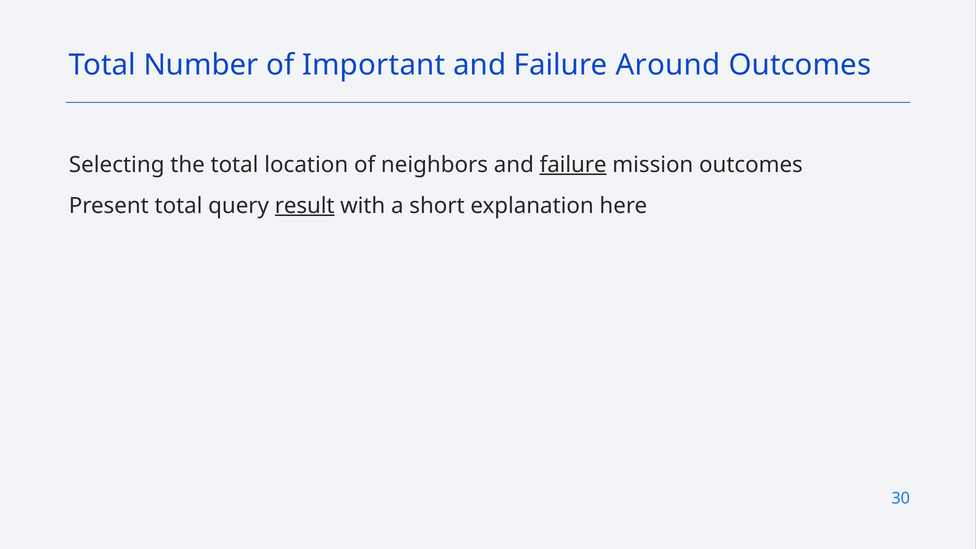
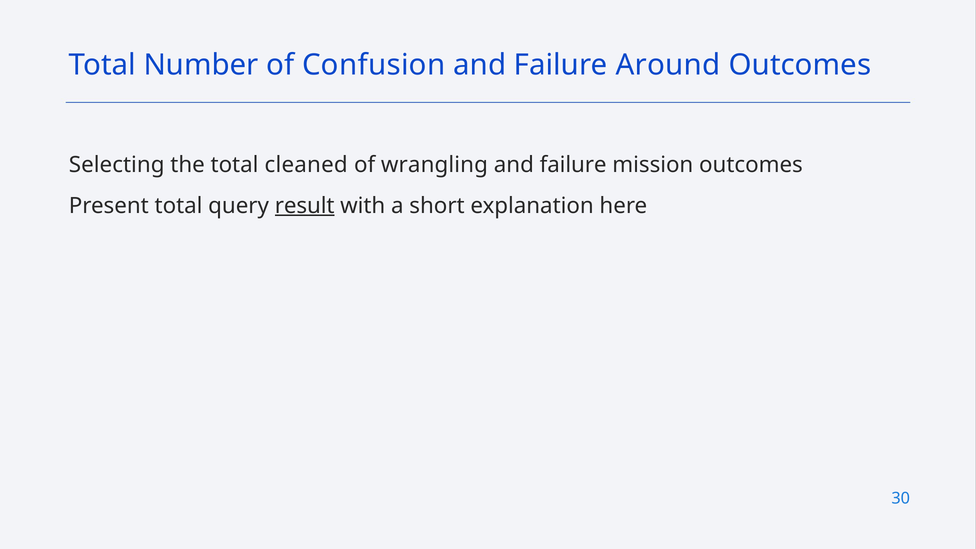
Important: Important -> Confusion
location: location -> cleaned
neighbors: neighbors -> wrangling
failure at (573, 165) underline: present -> none
